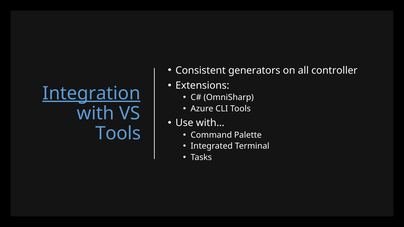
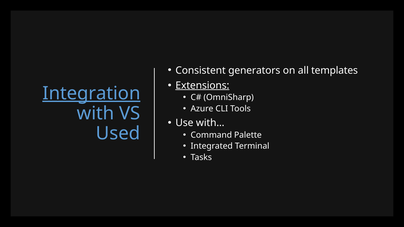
controller: controller -> templates
Extensions underline: none -> present
Tools at (118, 134): Tools -> Used
